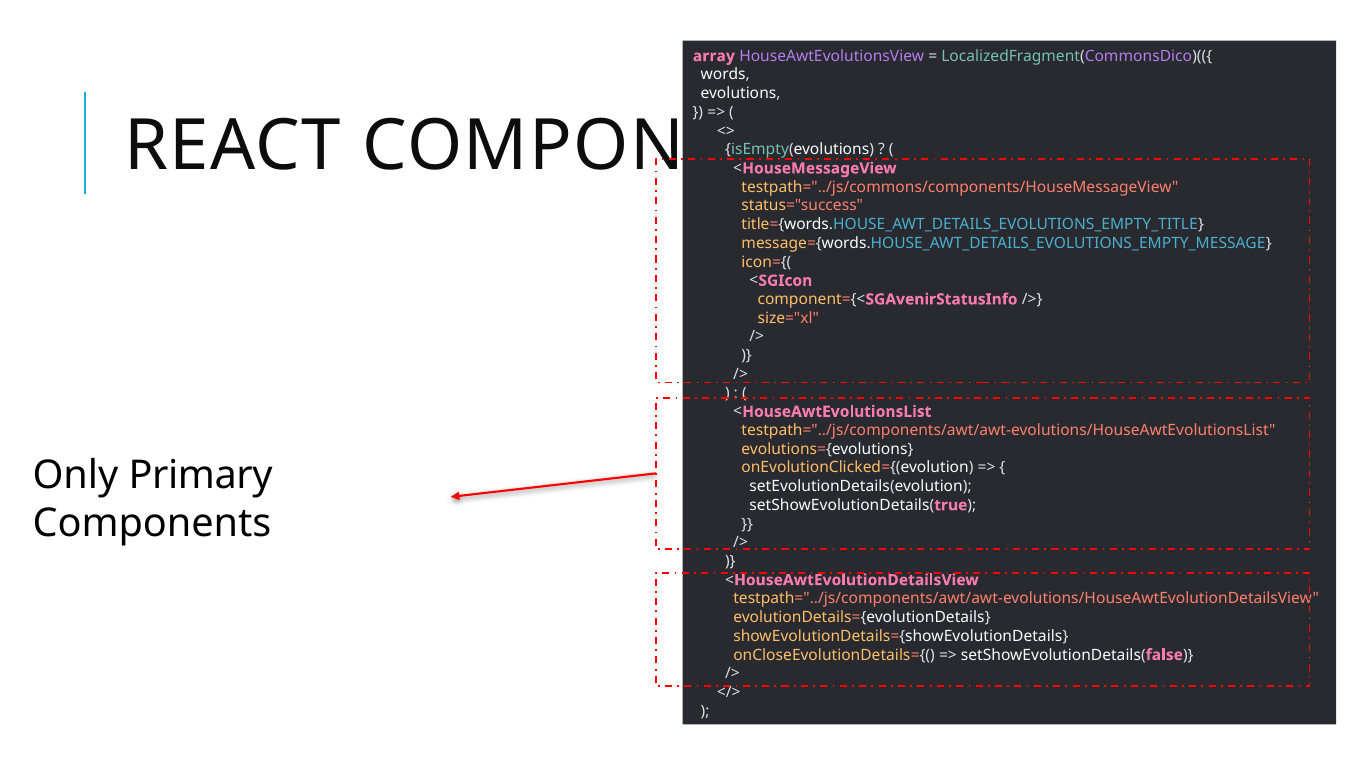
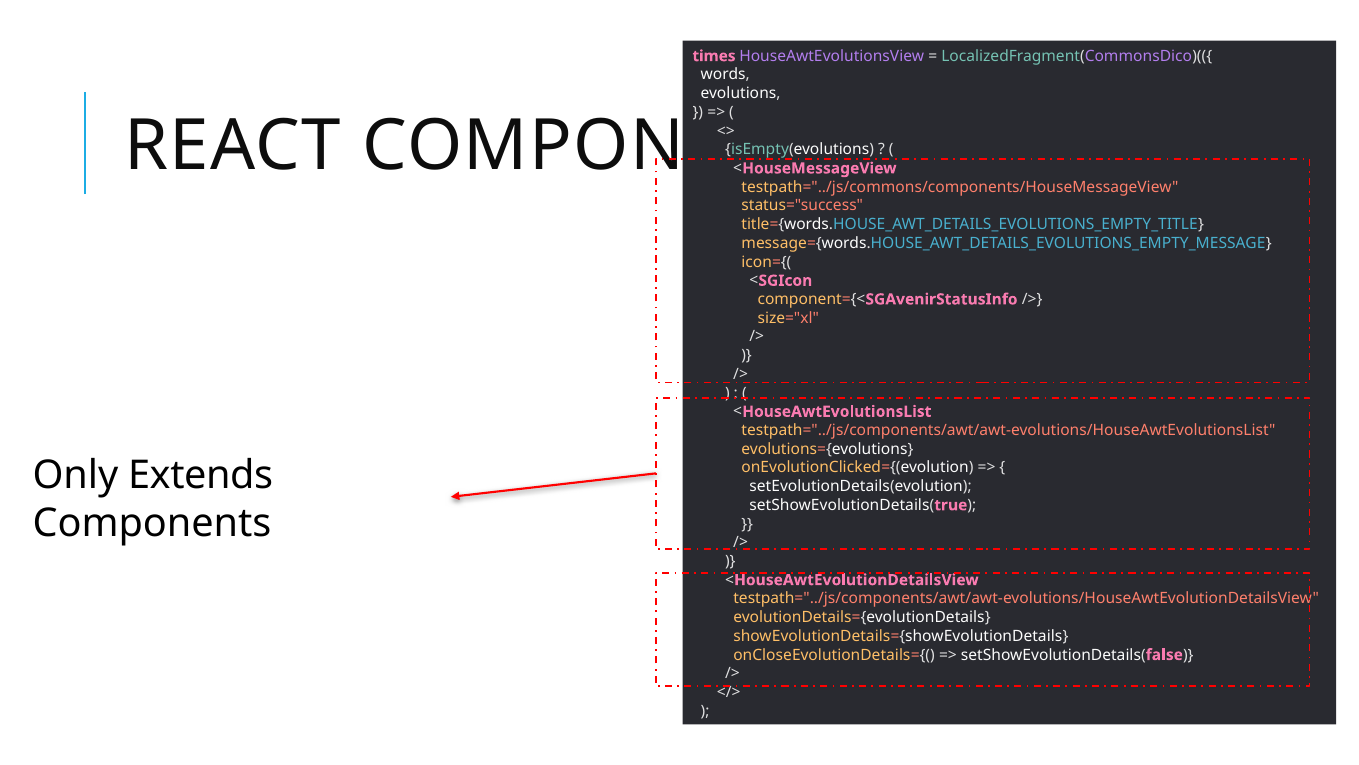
array: array -> times
Primary: Primary -> Extends
